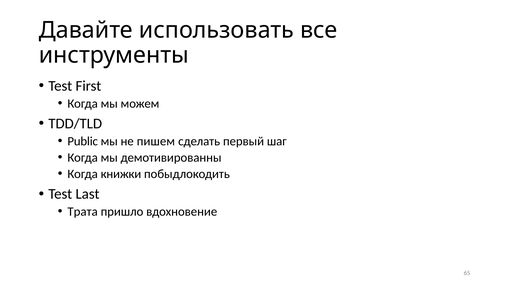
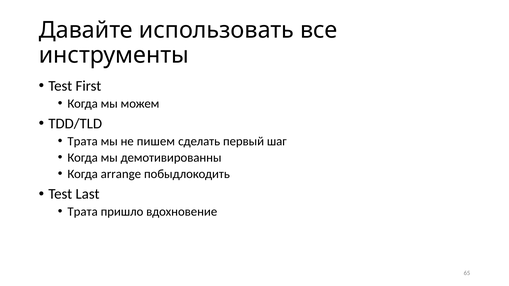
Public at (83, 141): Public -> Трата
книжки: книжки -> arrange
